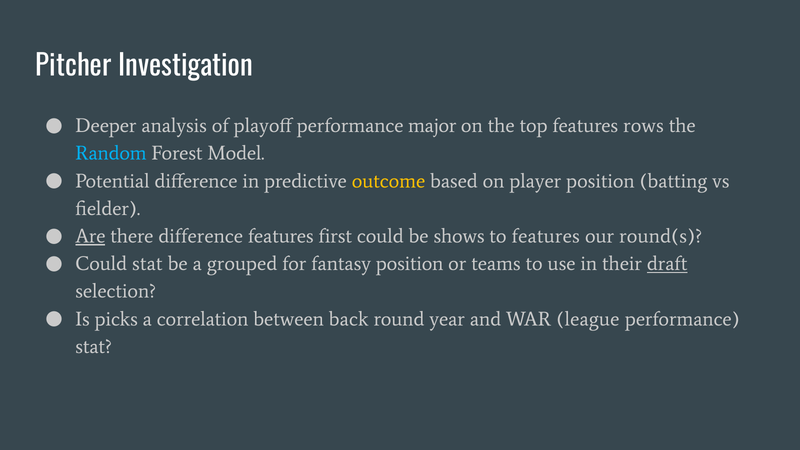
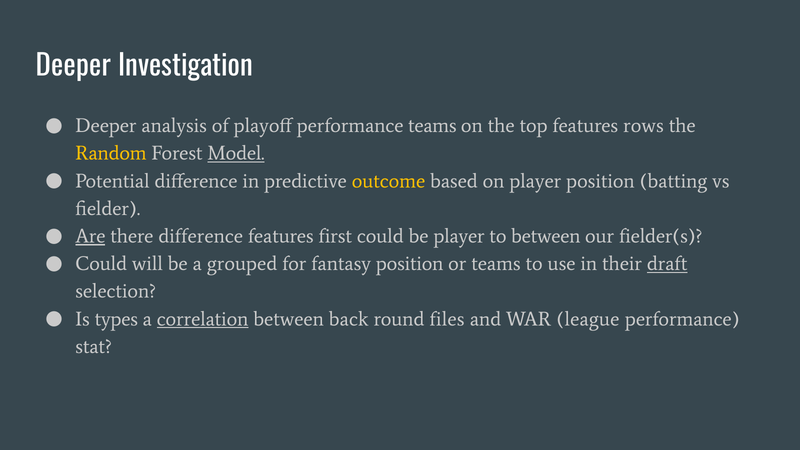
Pitcher at (73, 66): Pitcher -> Deeper
performance major: major -> teams
Random colour: light blue -> yellow
Model underline: none -> present
be shows: shows -> player
to features: features -> between
round(s: round(s -> fielder(s
Could stat: stat -> will
picks: picks -> types
correlation underline: none -> present
year: year -> files
